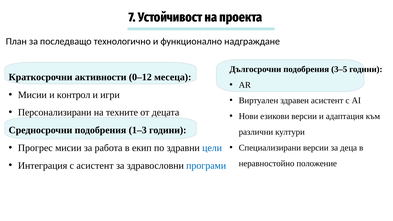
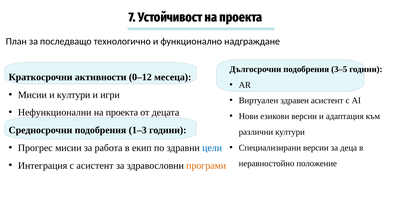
и контрол: контрол -> култури
Персонализирани: Персонализирани -> Нефункционални
техните at (122, 113): техните -> проекта
програми colour: blue -> orange
